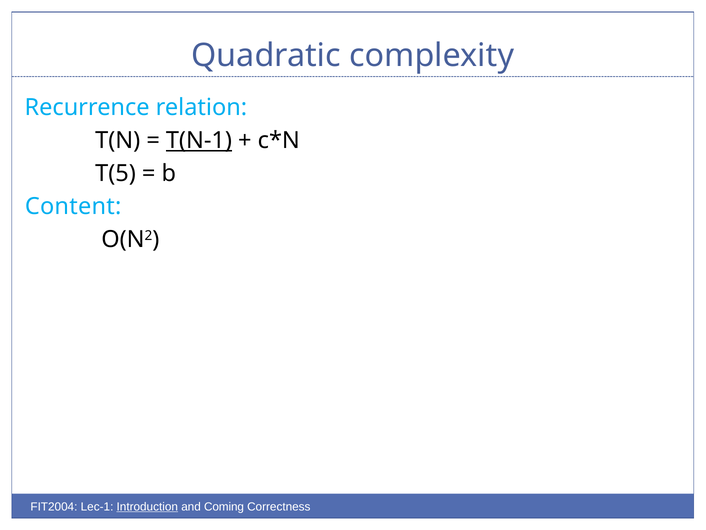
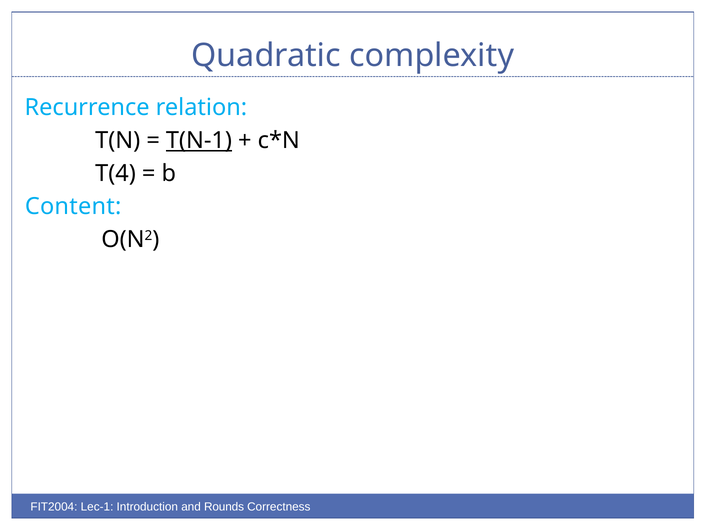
T(5: T(5 -> T(4
Introduction underline: present -> none
Coming: Coming -> Rounds
